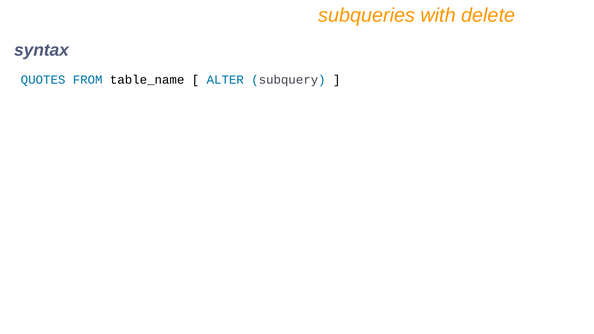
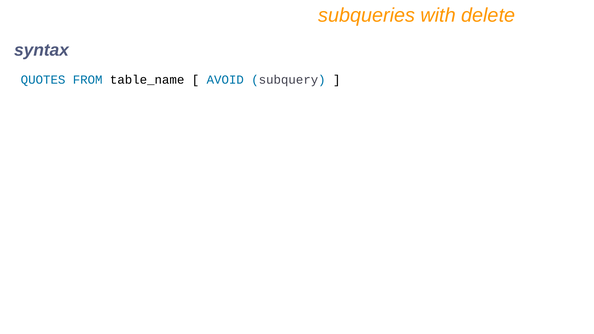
ALTER: ALTER -> AVOID
